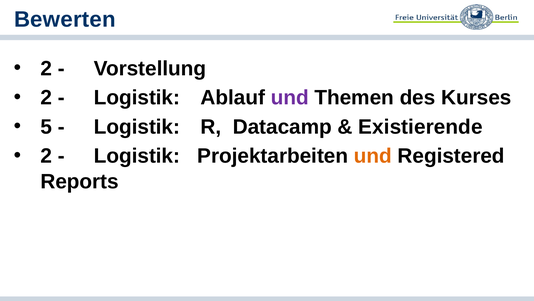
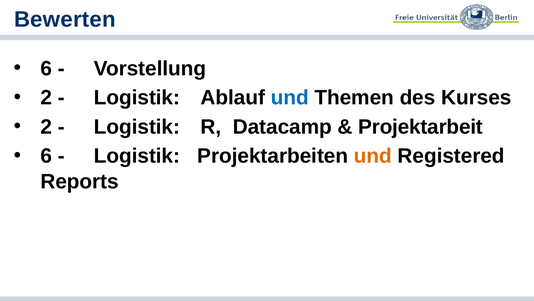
2 at (46, 68): 2 -> 6
und at (290, 97) colour: purple -> blue
5 at (46, 127): 5 -> 2
Existierende: Existierende -> Projektarbeit
2 at (46, 156): 2 -> 6
